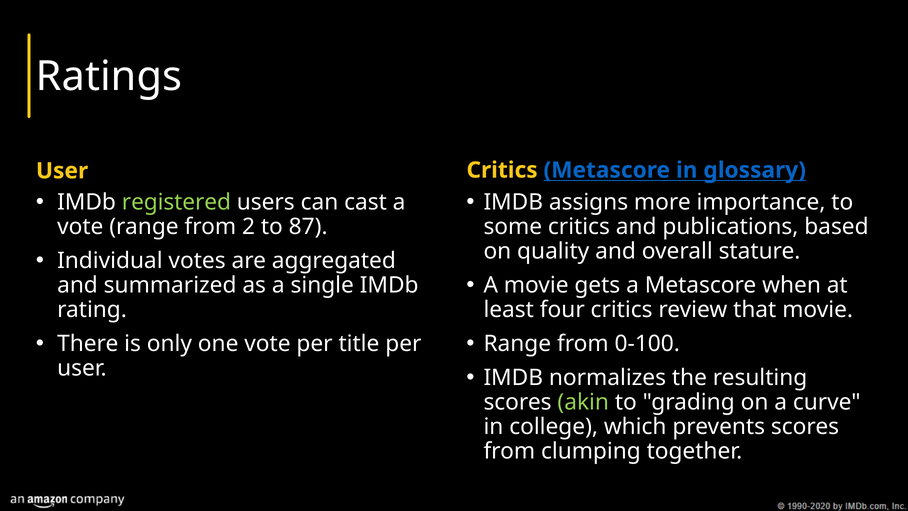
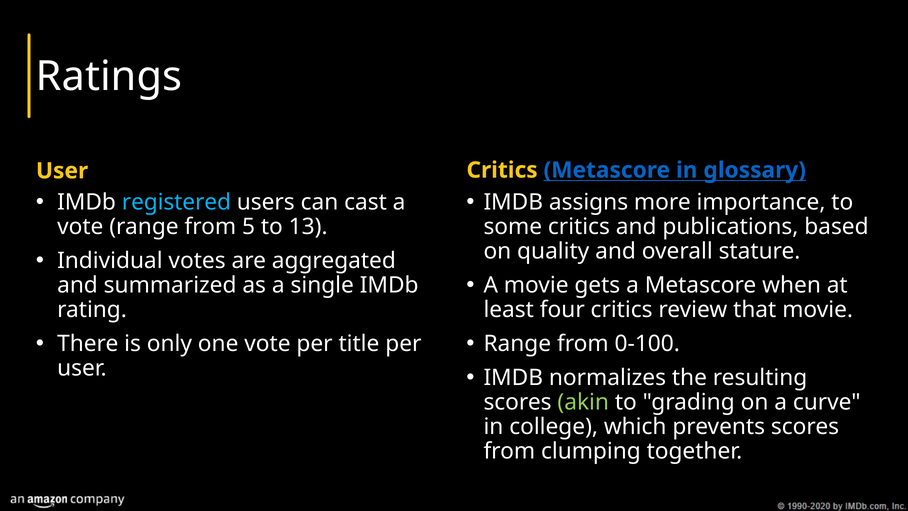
registered colour: light green -> light blue
2: 2 -> 5
87: 87 -> 13
